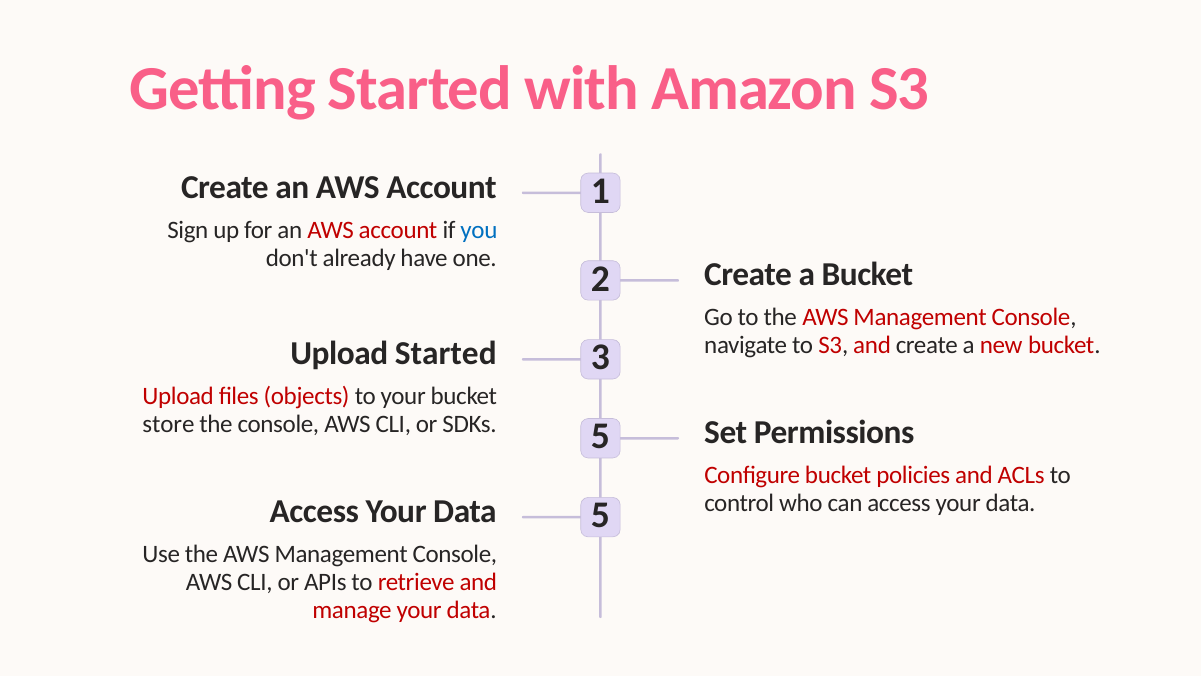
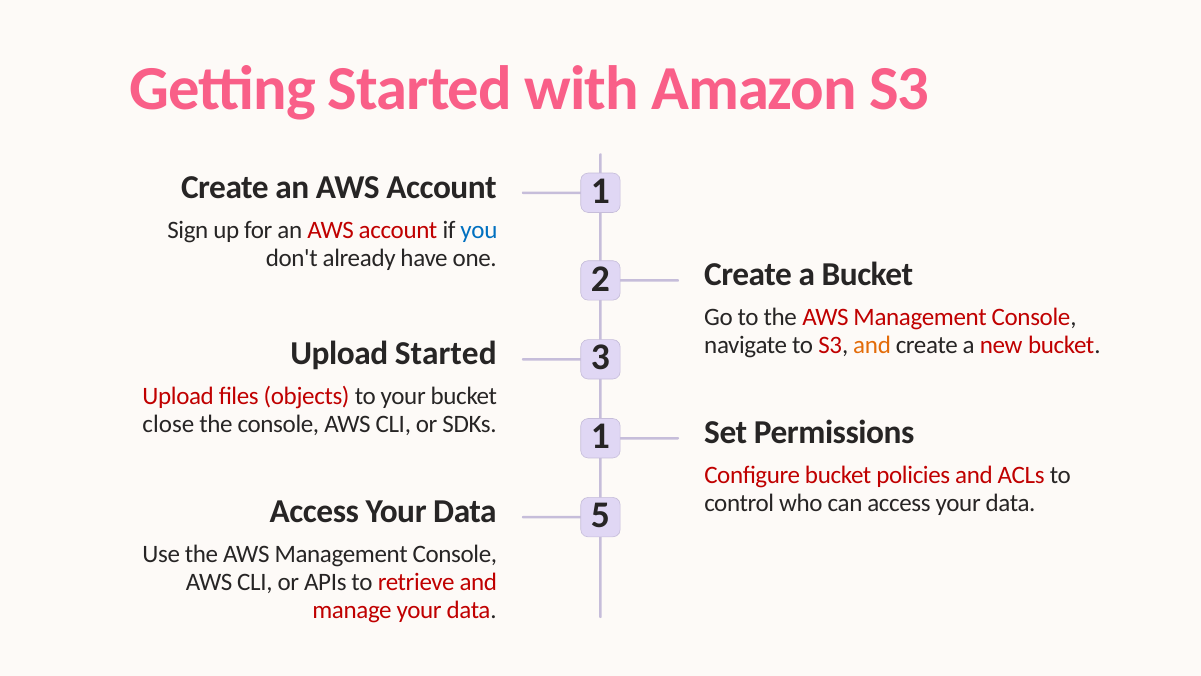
and at (872, 346) colour: red -> orange
store: store -> close
SDKs 5: 5 -> 1
